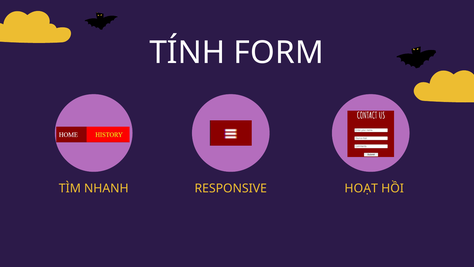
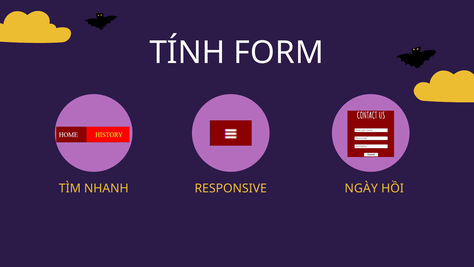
HOẠT: HOẠT -> NGÀY
